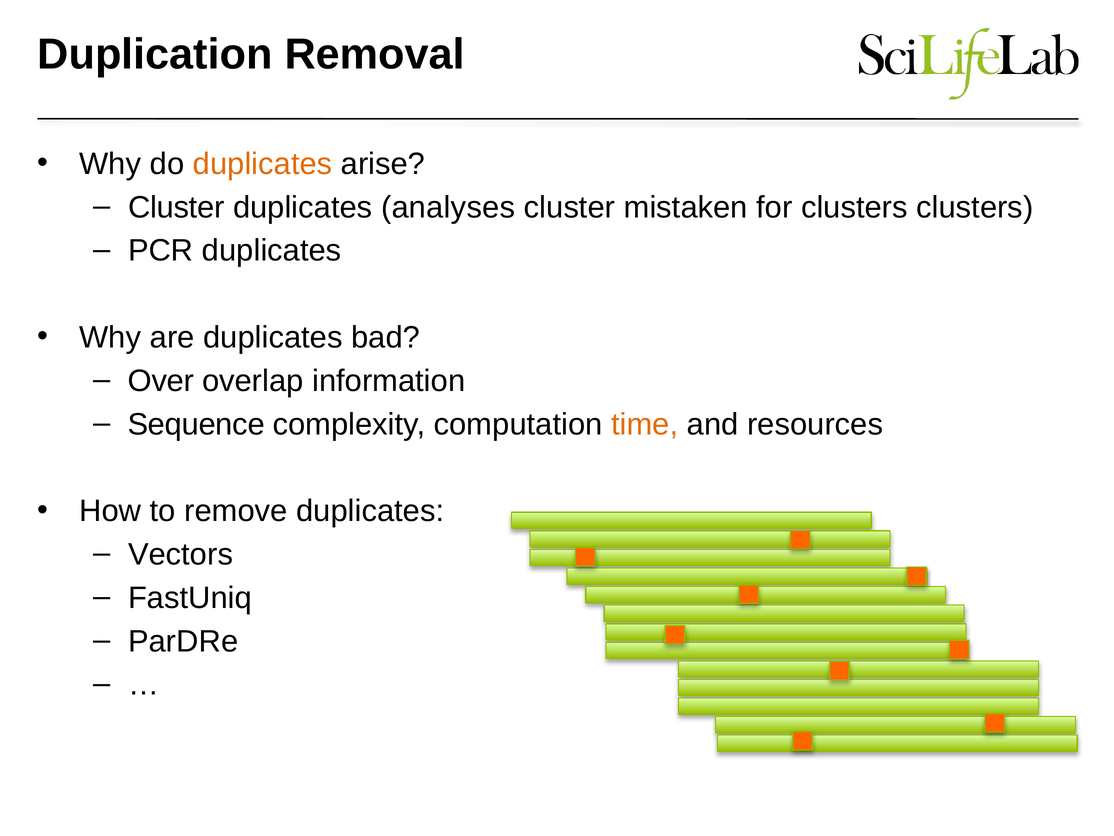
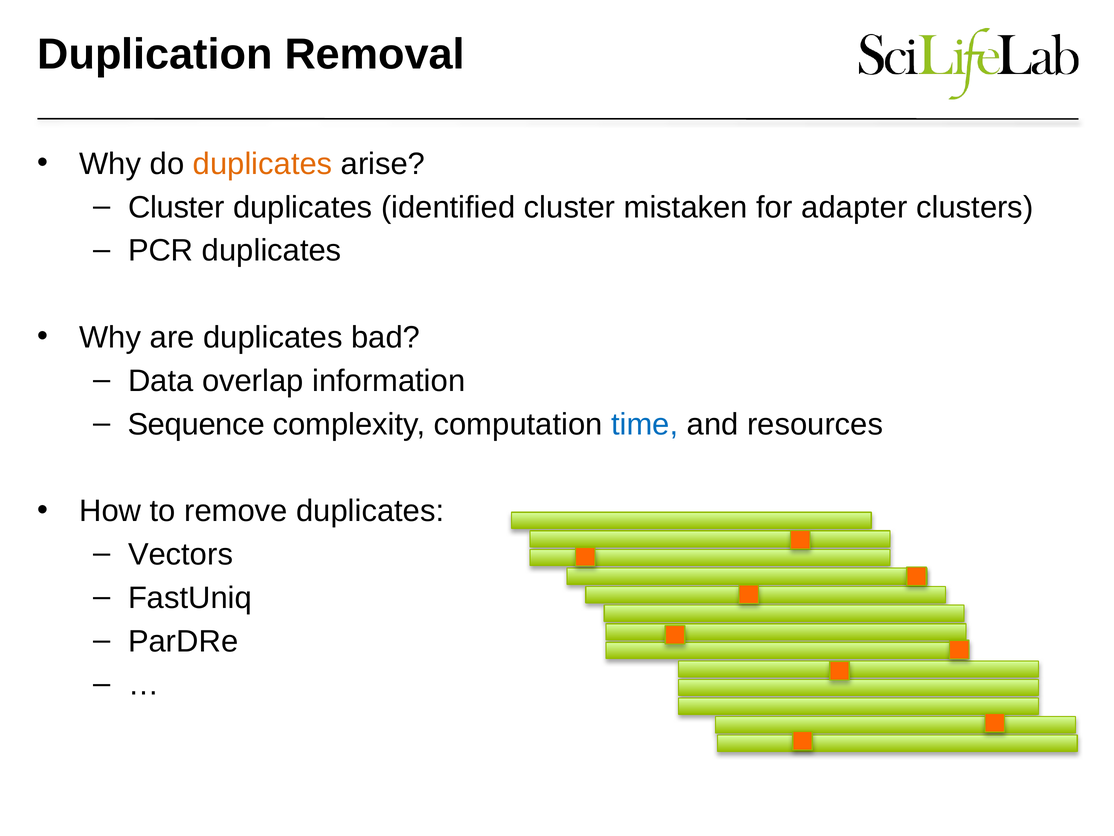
analyses: analyses -> identified
for clusters: clusters -> adapter
Over: Over -> Data
time colour: orange -> blue
